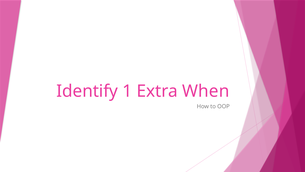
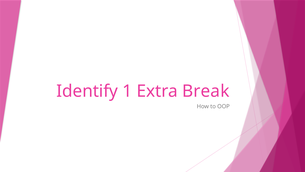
When: When -> Break
